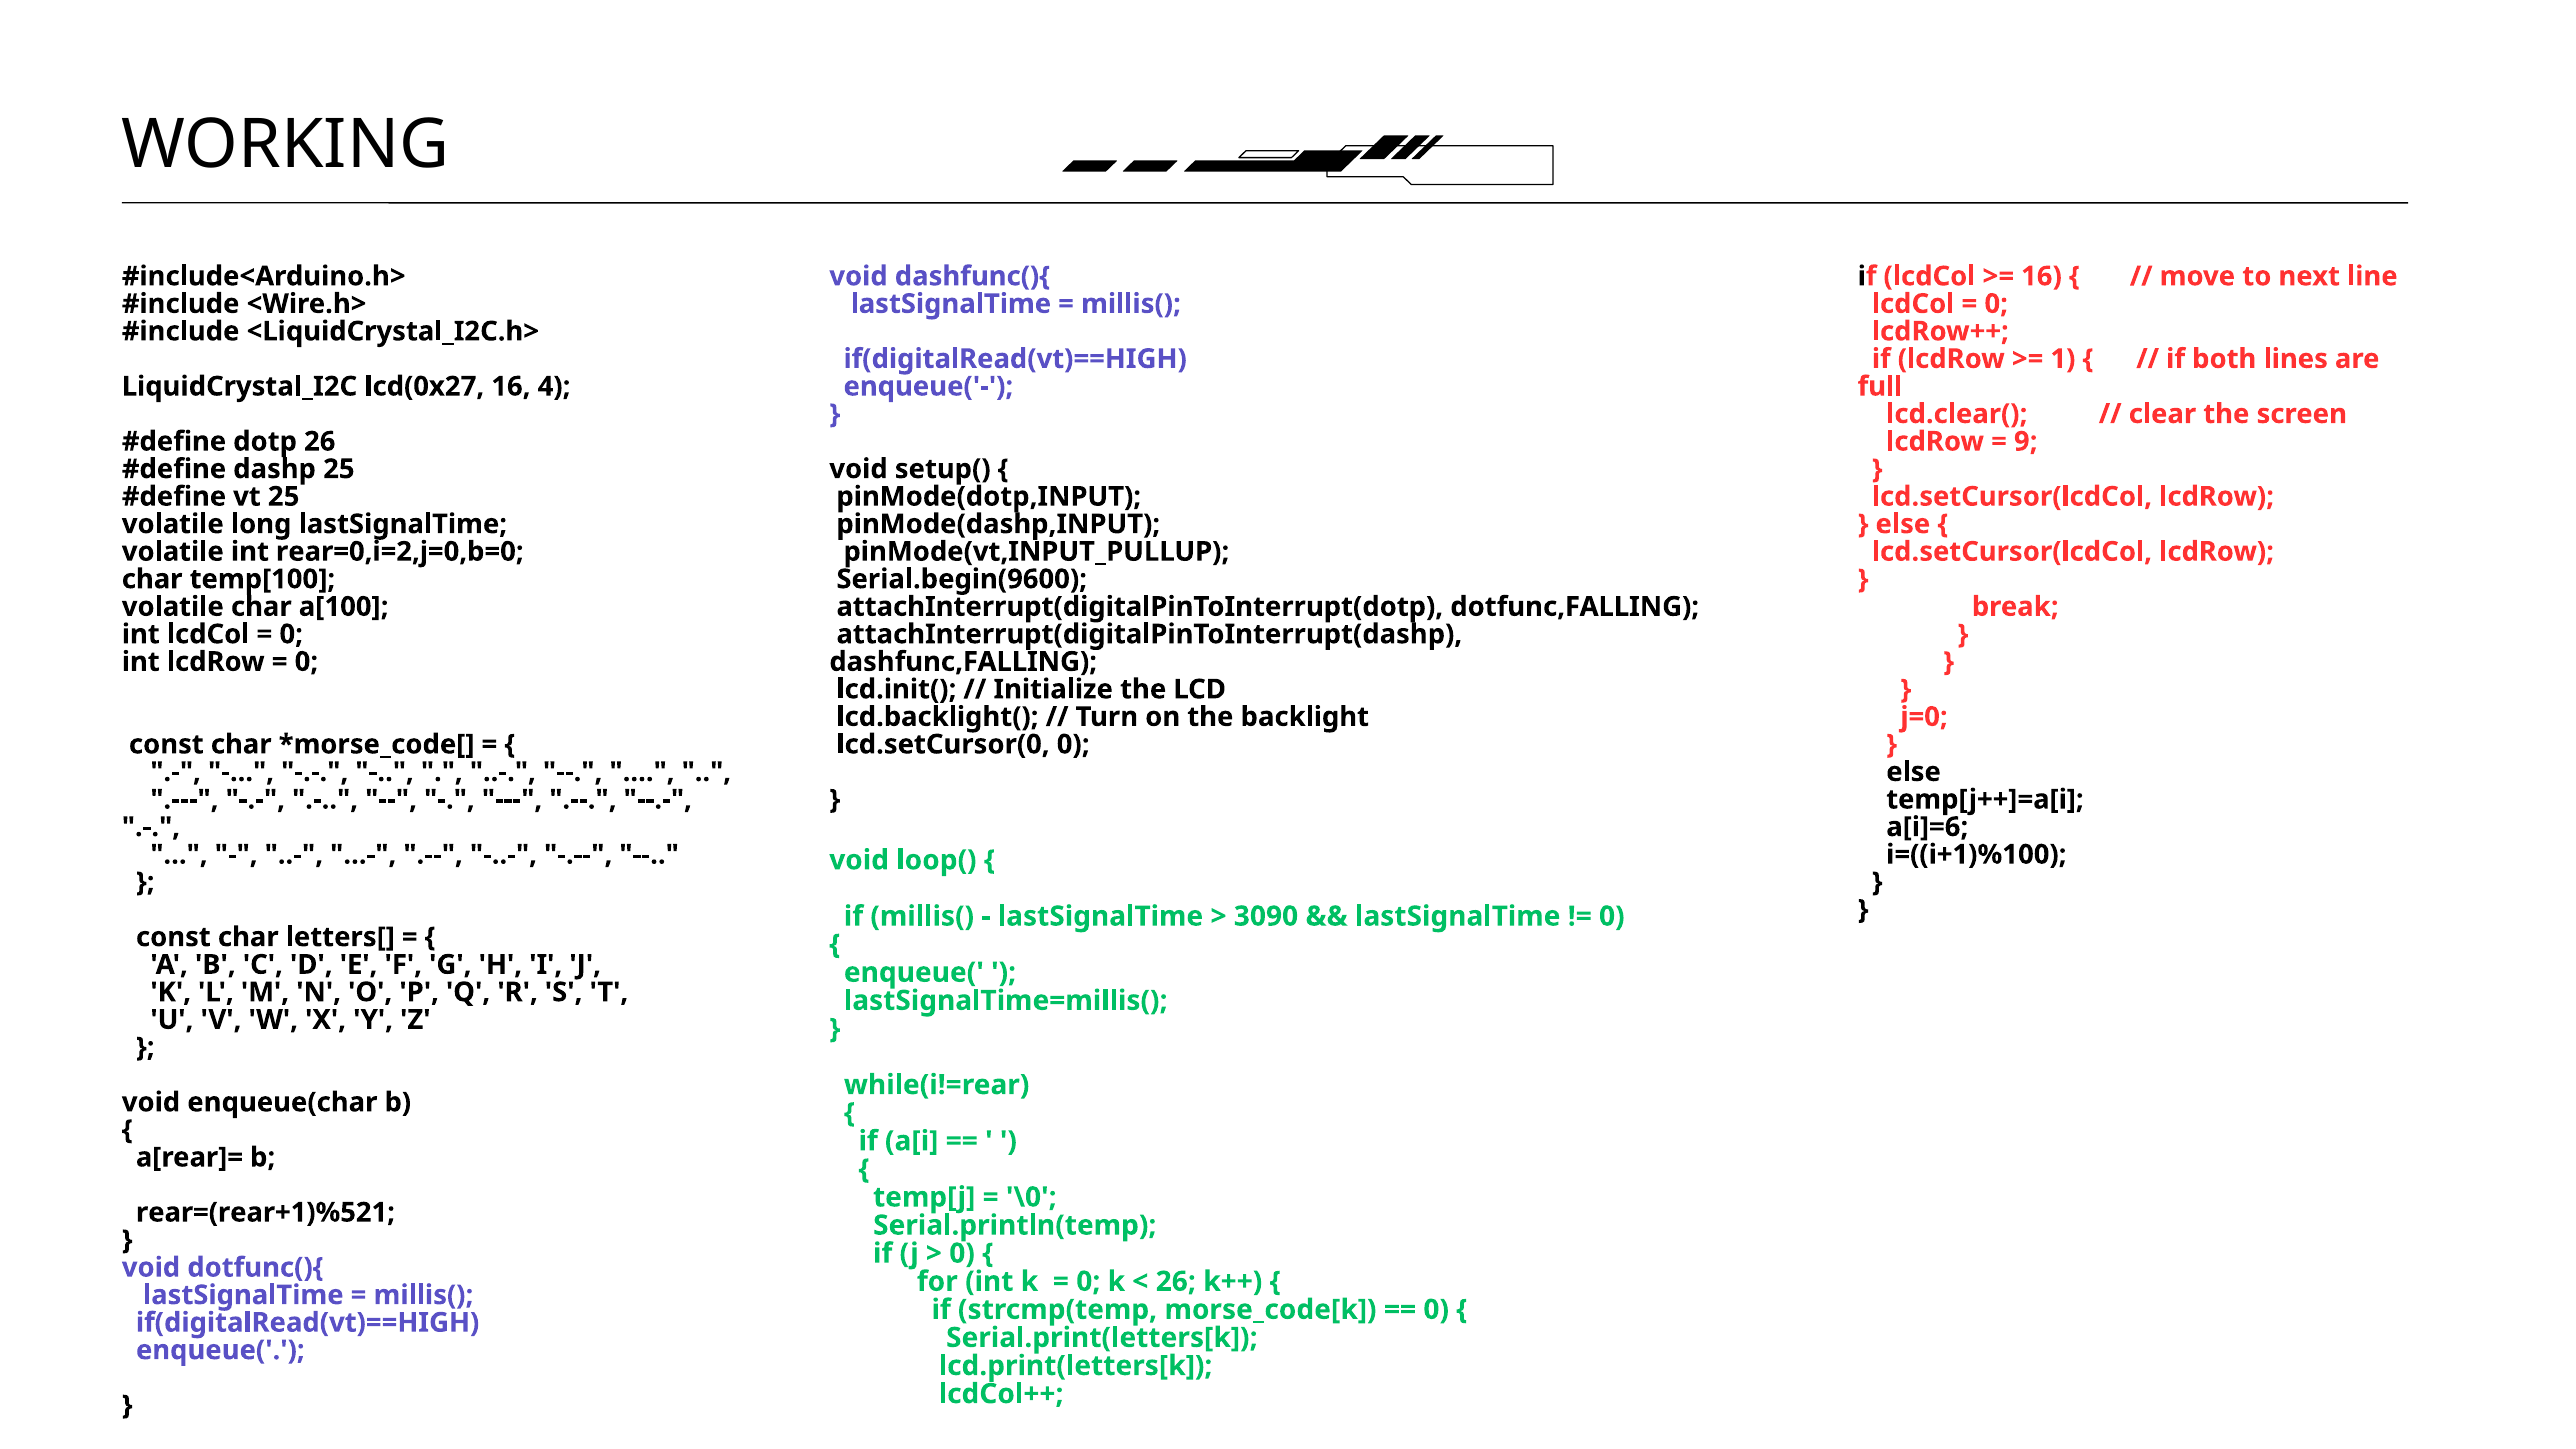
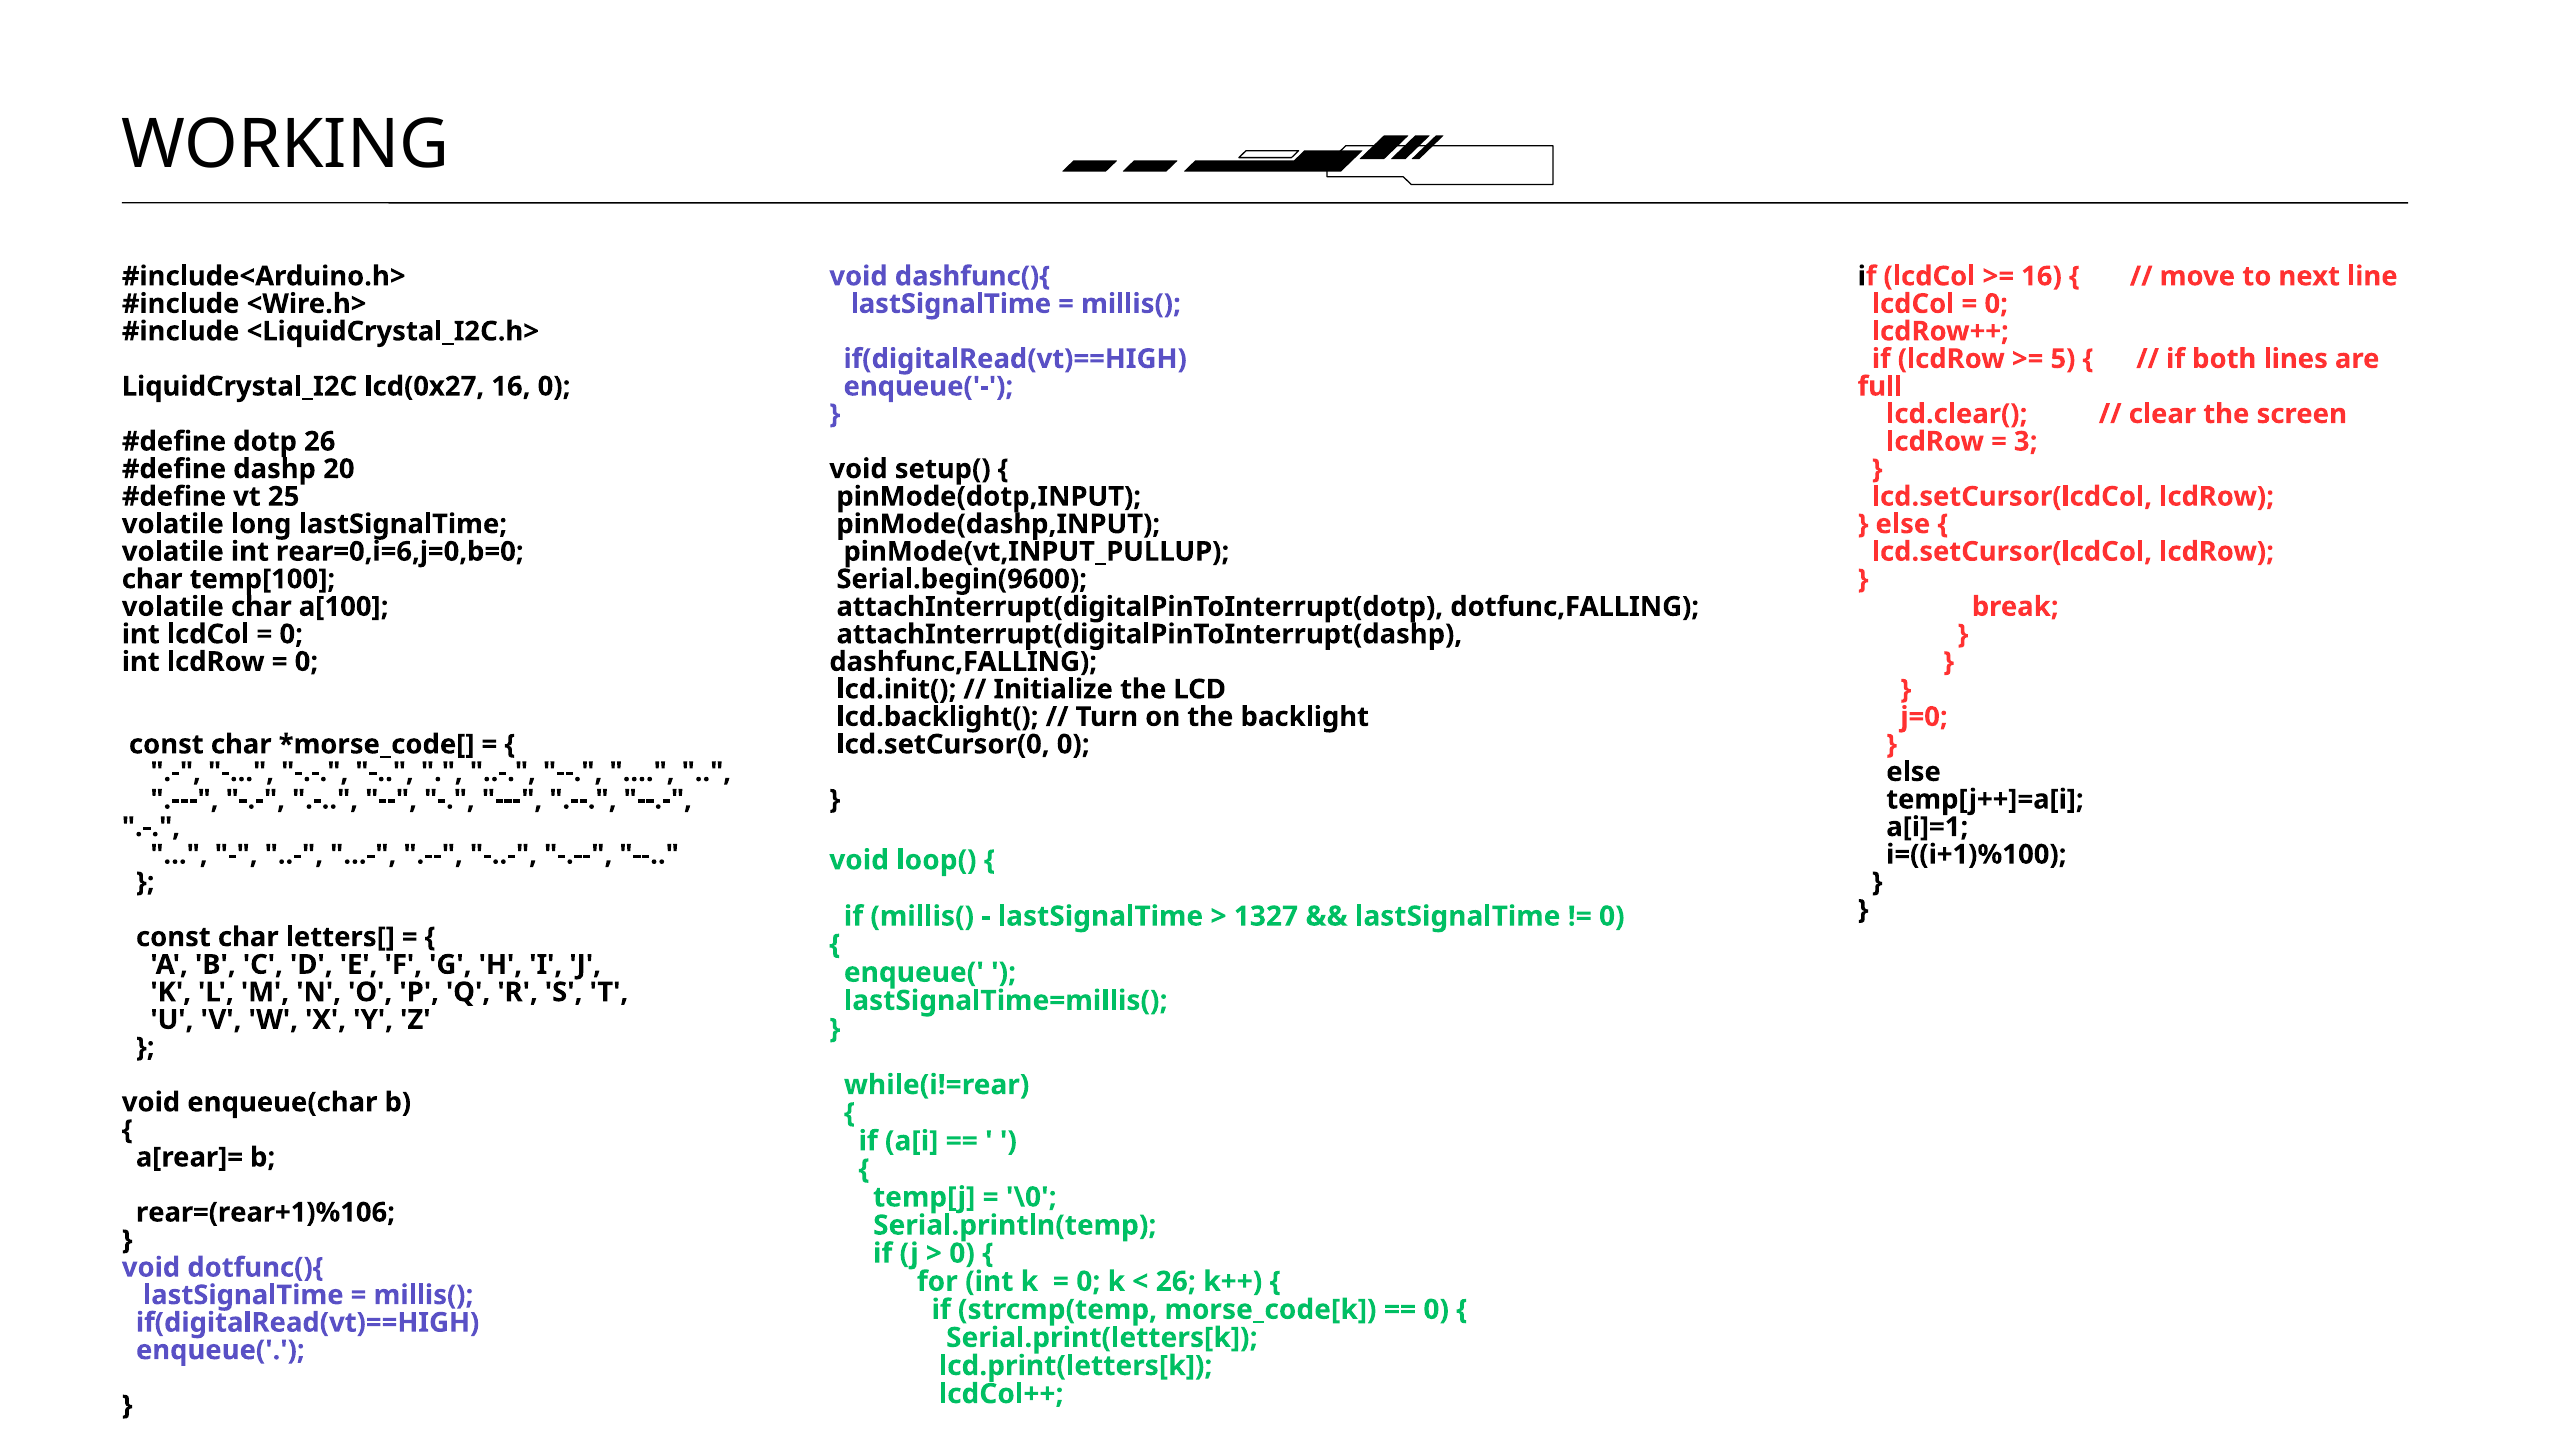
1: 1 -> 5
16 4: 4 -> 0
9: 9 -> 3
dashp 25: 25 -> 20
rear=0,i=2,j=0,b=0: rear=0,i=2,j=0,b=0 -> rear=0,i=6,j=0,b=0
a[i]=6: a[i]=6 -> a[i]=1
3090: 3090 -> 1327
rear=(rear+1)%521: rear=(rear+1)%521 -> rear=(rear+1)%106
